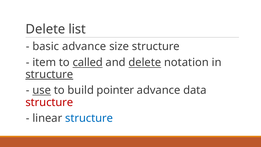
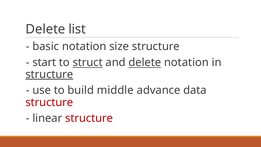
basic advance: advance -> notation
item: item -> start
called: called -> struct
use underline: present -> none
pointer: pointer -> middle
structure at (89, 118) colour: blue -> red
